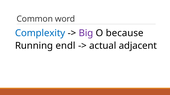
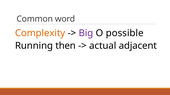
Complexity colour: blue -> orange
because: because -> possible
endl: endl -> then
